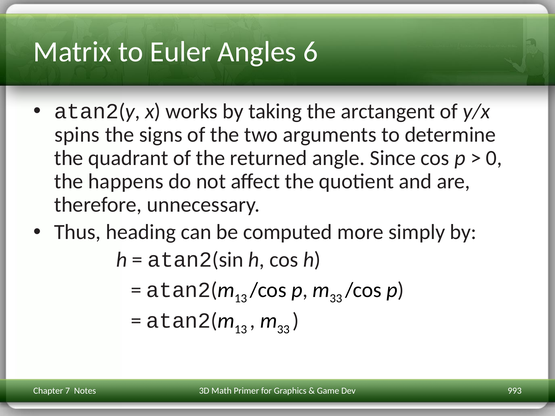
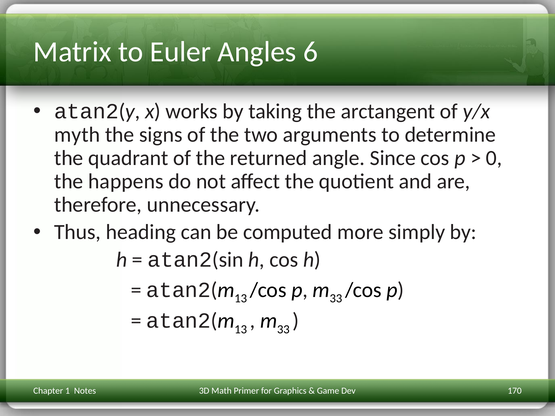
spins: spins -> myth
993: 993 -> 170
7: 7 -> 1
